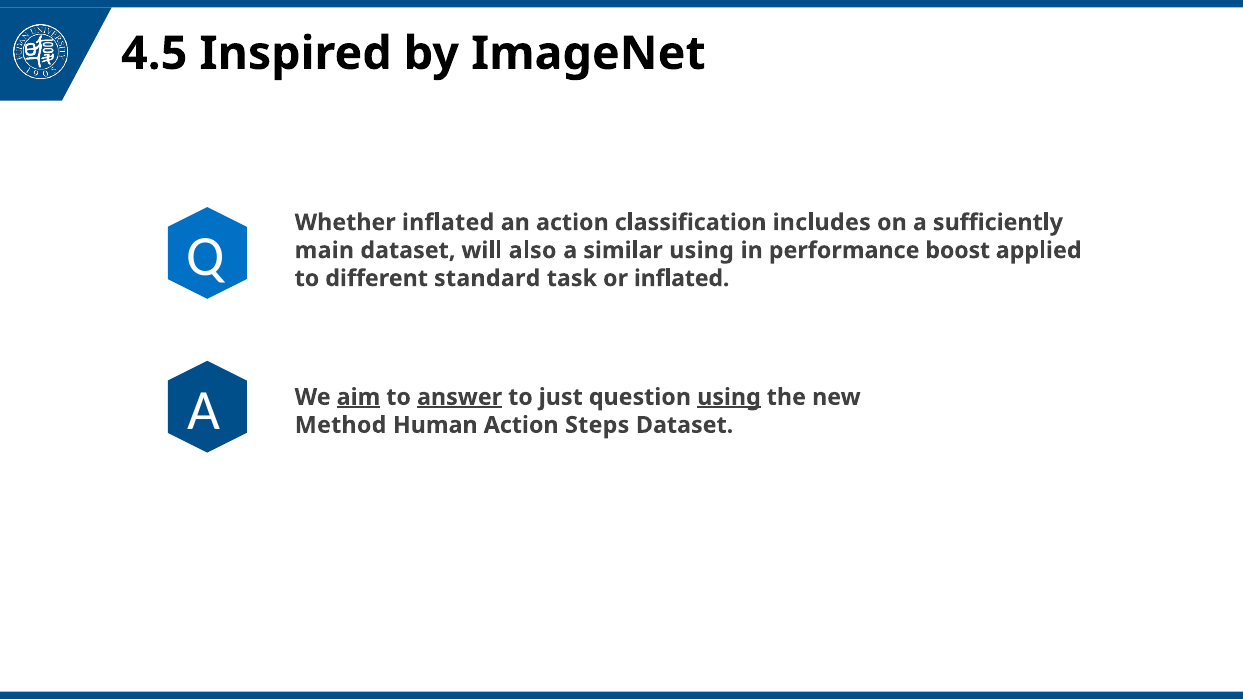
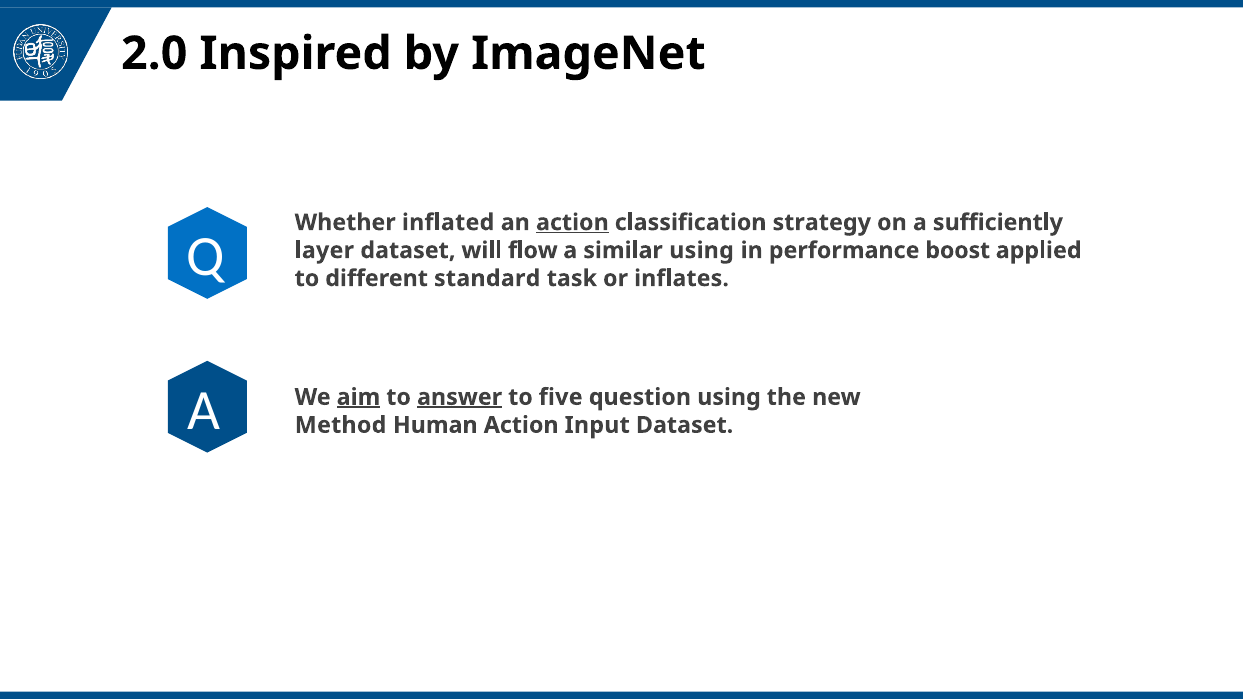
4.5: 4.5 -> 2.0
action at (572, 223) underline: none -> present
includes: includes -> strategy
main: main -> layer
also: also -> flow
or inflated: inflated -> inflates
just: just -> five
using at (729, 397) underline: present -> none
Steps: Steps -> Input
